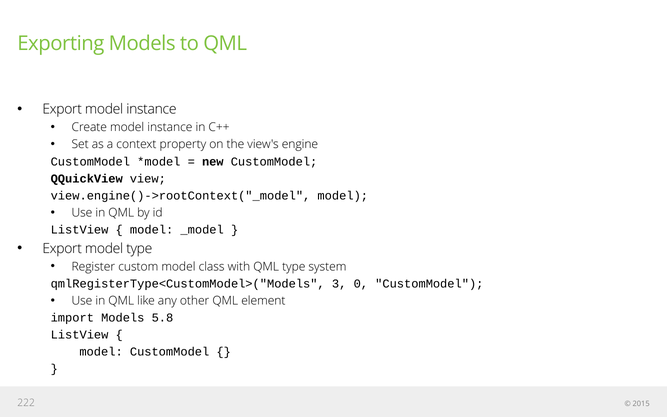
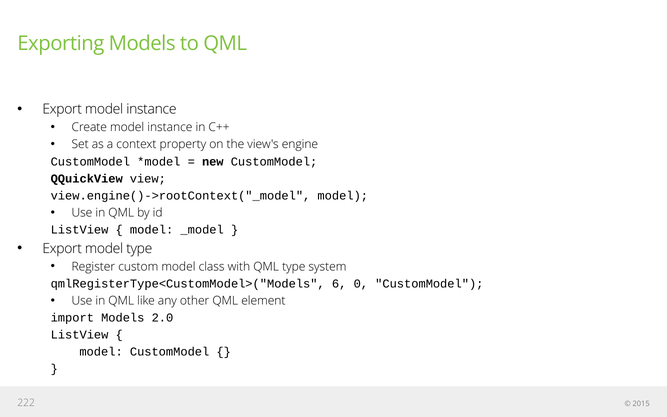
3: 3 -> 6
5.8: 5.8 -> 2.0
